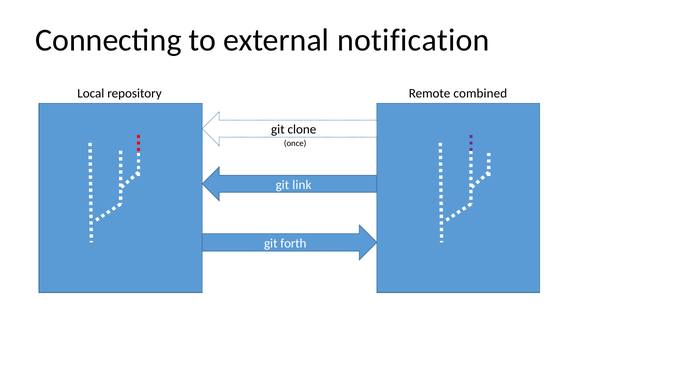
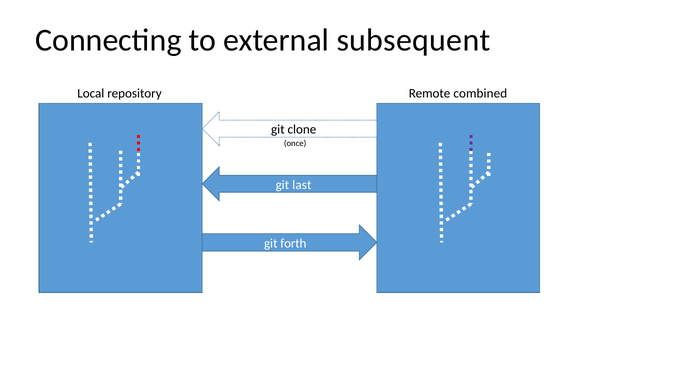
notification: notification -> subsequent
link: link -> last
